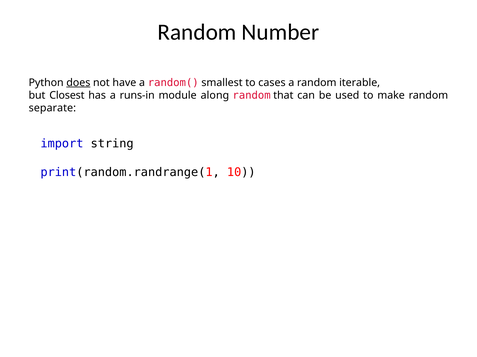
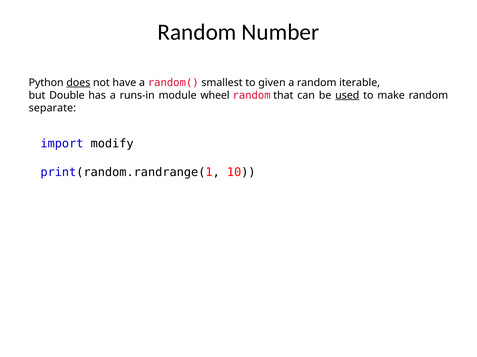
cases: cases -> given
Closest: Closest -> Double
along: along -> wheel
used underline: none -> present
string: string -> modify
